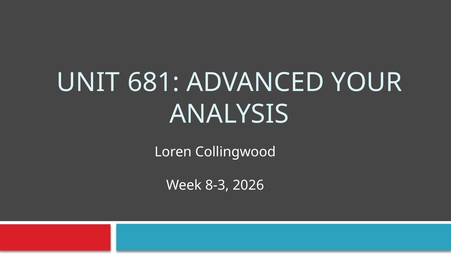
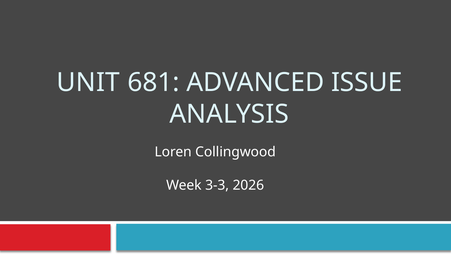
YOUR: YOUR -> ISSUE
8-3: 8-3 -> 3-3
